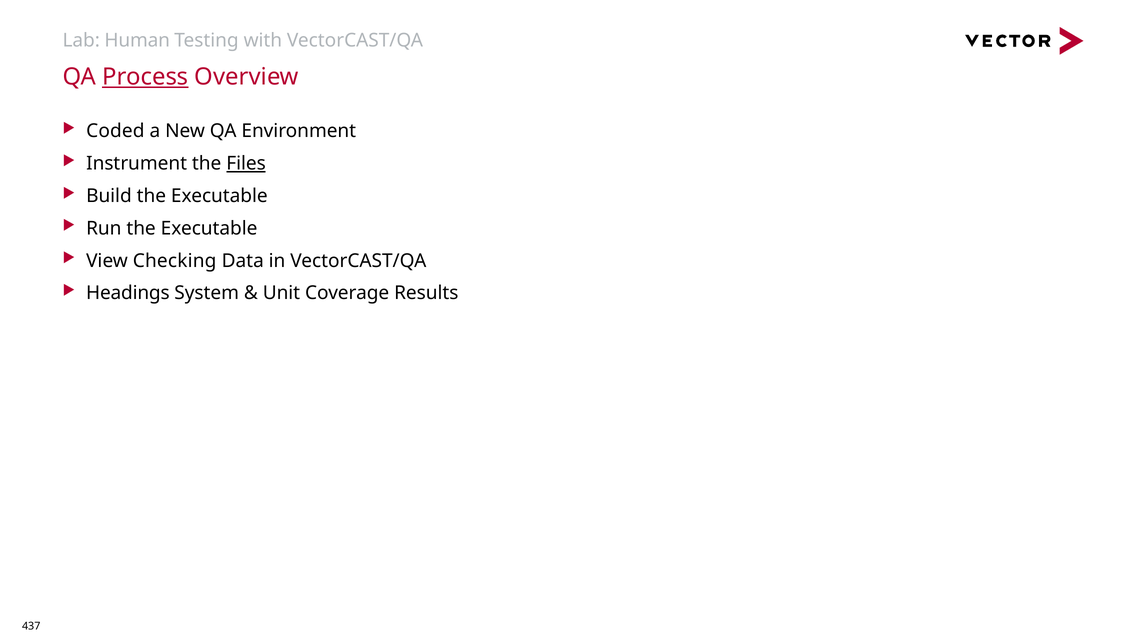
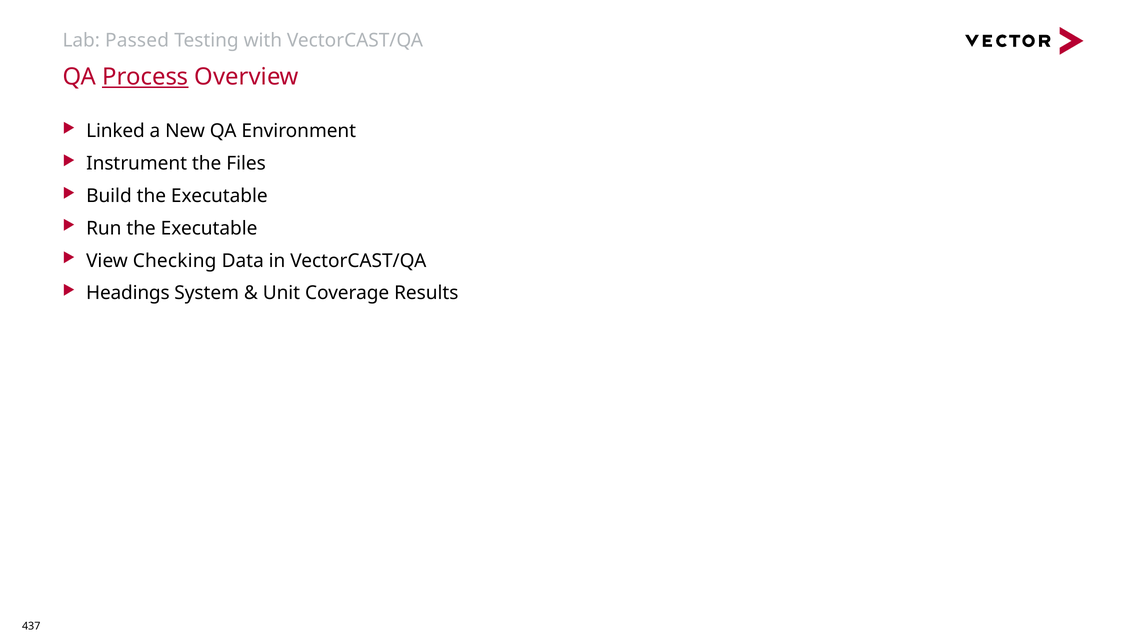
Human: Human -> Passed
Coded: Coded -> Linked
Files underline: present -> none
